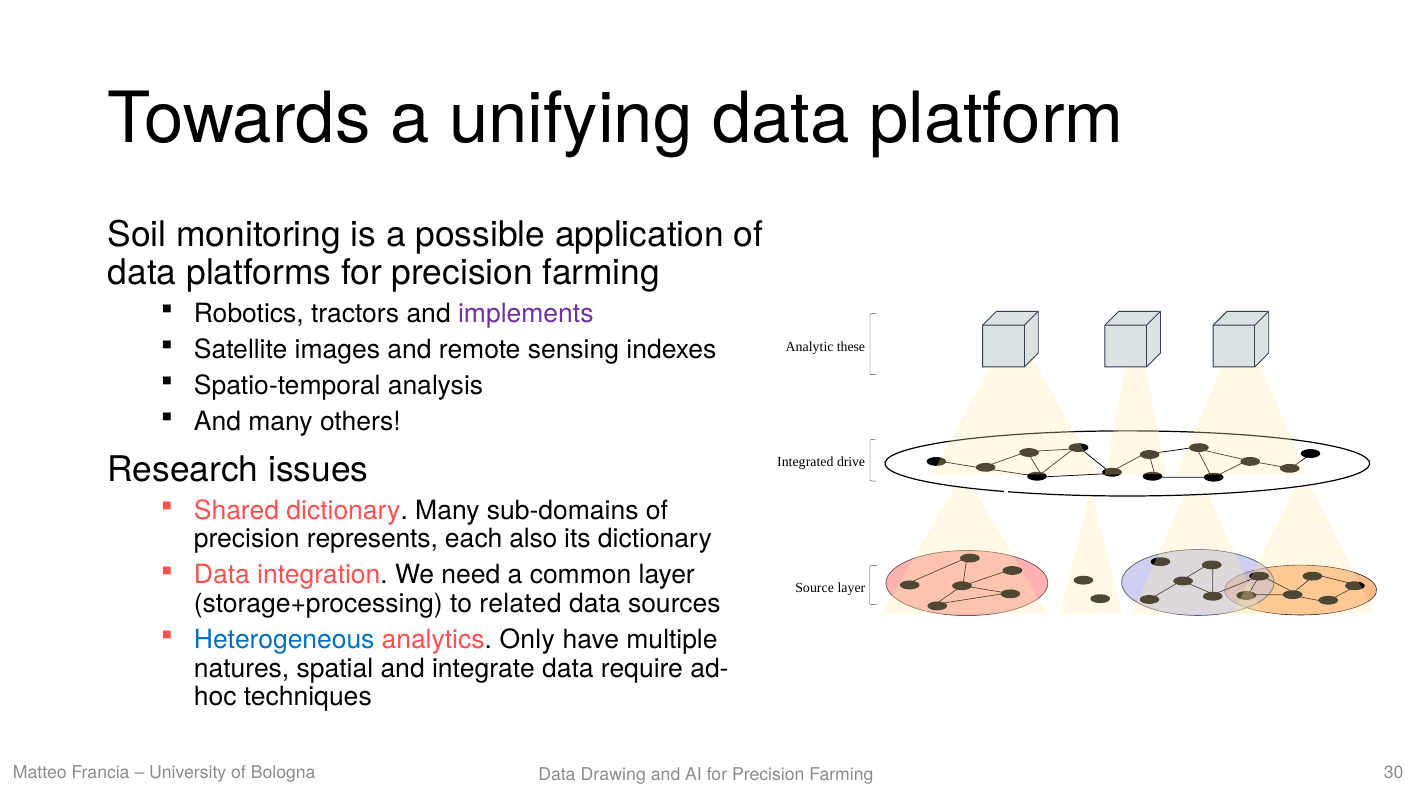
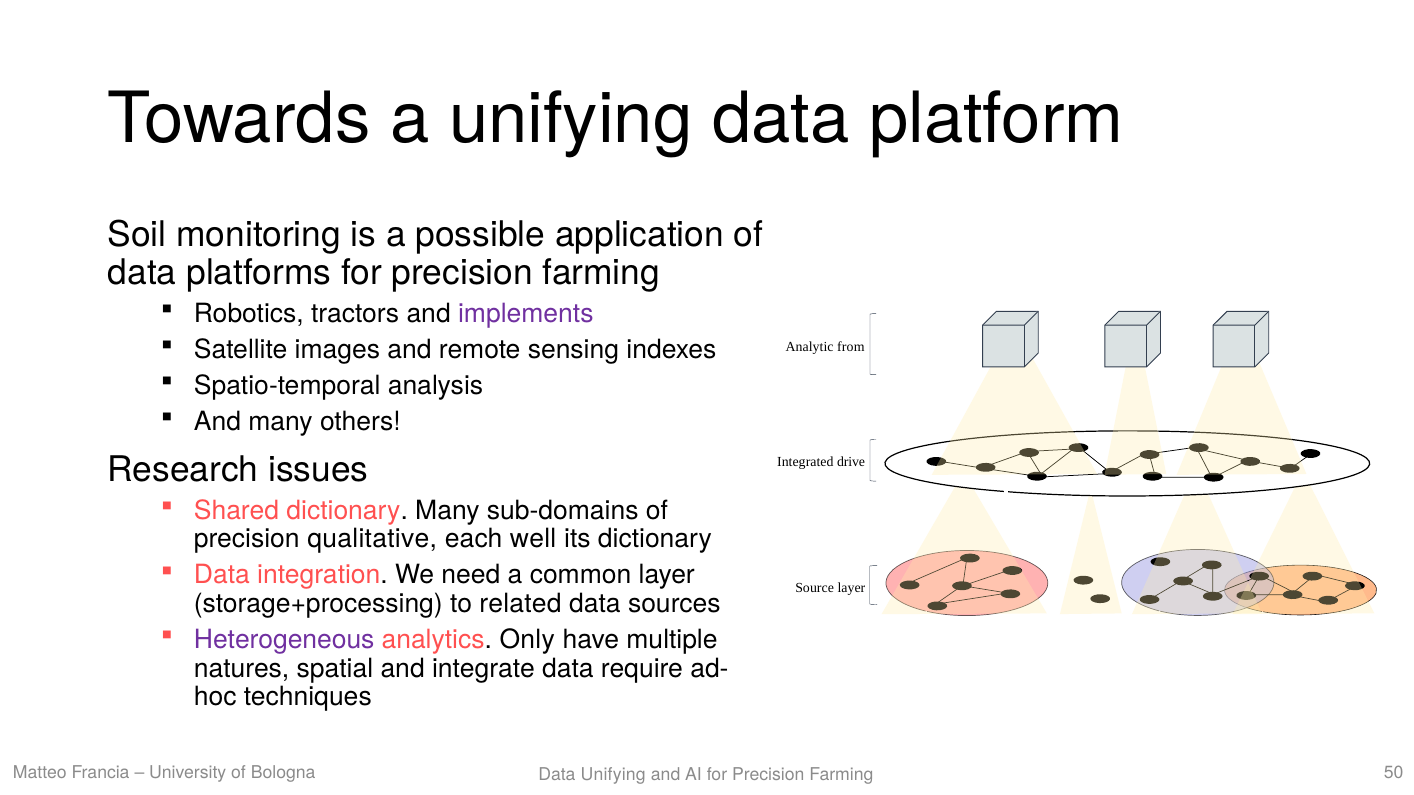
these: these -> from
represents: represents -> qualitative
also: also -> well
Heterogeneous colour: blue -> purple
30: 30 -> 50
Data Drawing: Drawing -> Unifying
